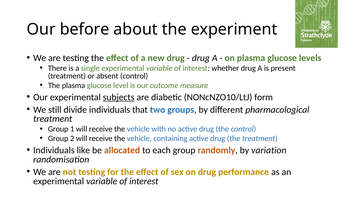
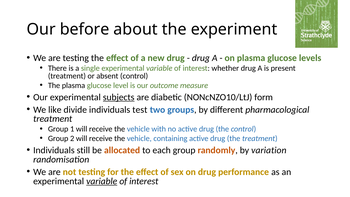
still: still -> like
that: that -> test
like: like -> still
variable at (102, 181) underline: none -> present
